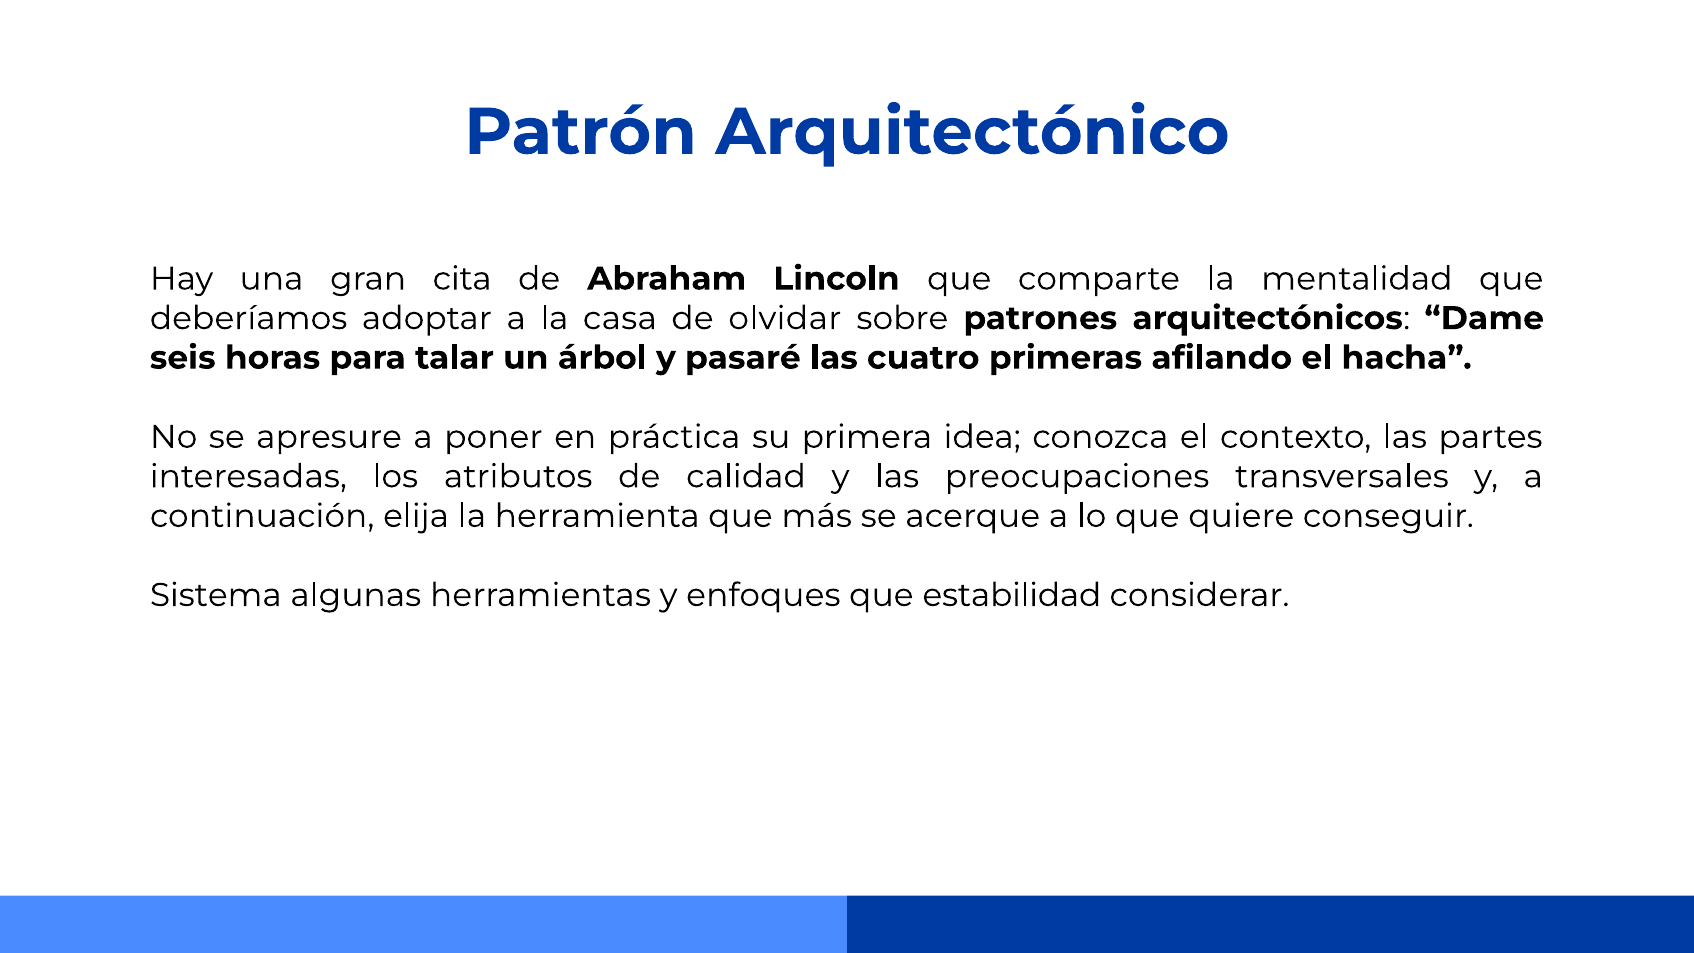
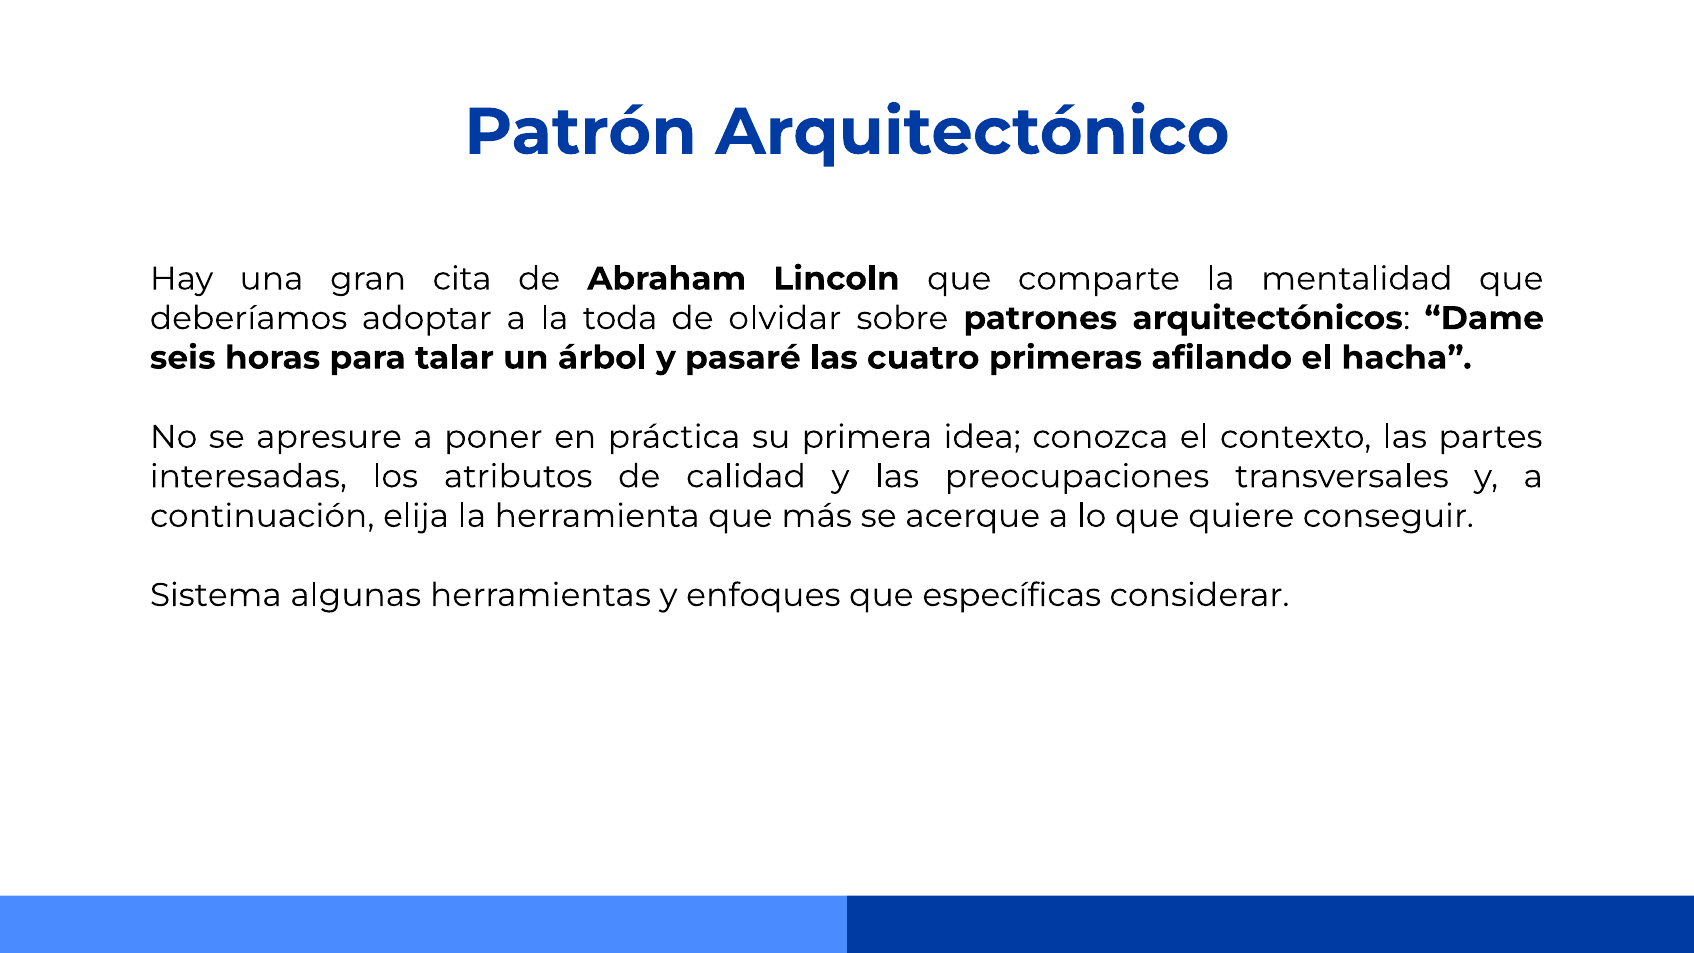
casa: casa -> toda
estabilidad: estabilidad -> específicas
